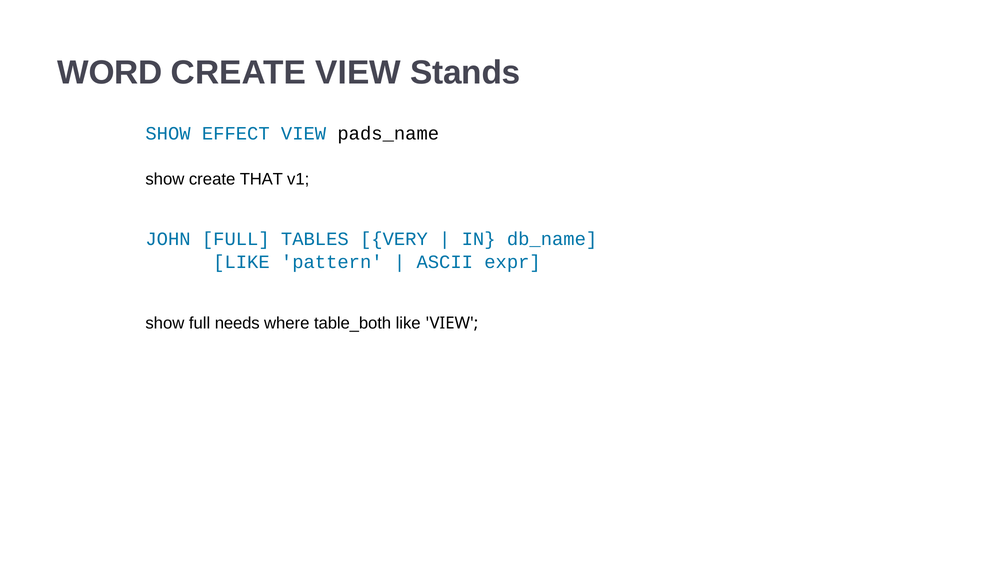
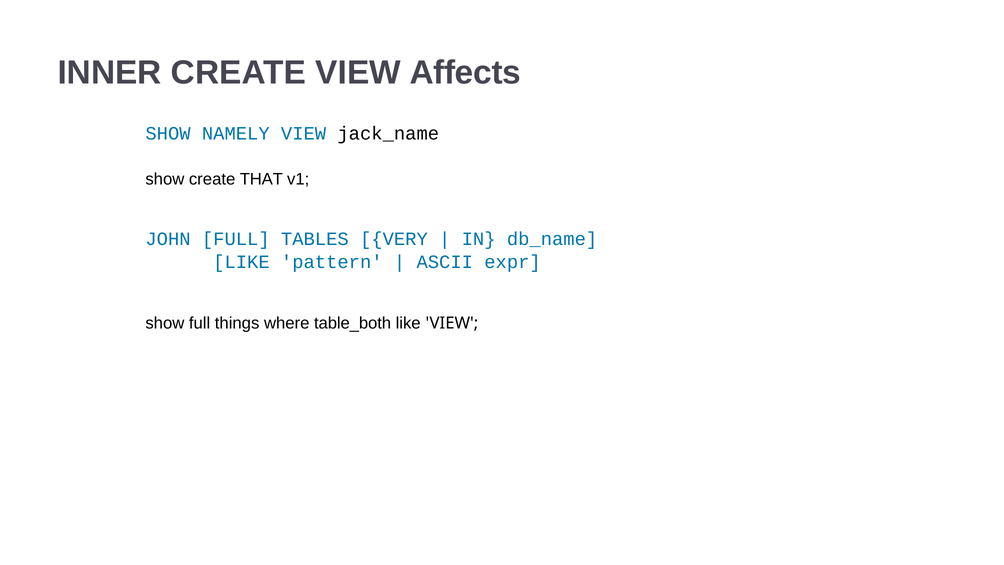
WORD: WORD -> INNER
Stands: Stands -> Affects
EFFECT: EFFECT -> NAMELY
pads_name: pads_name -> jack_name
needs: needs -> things
